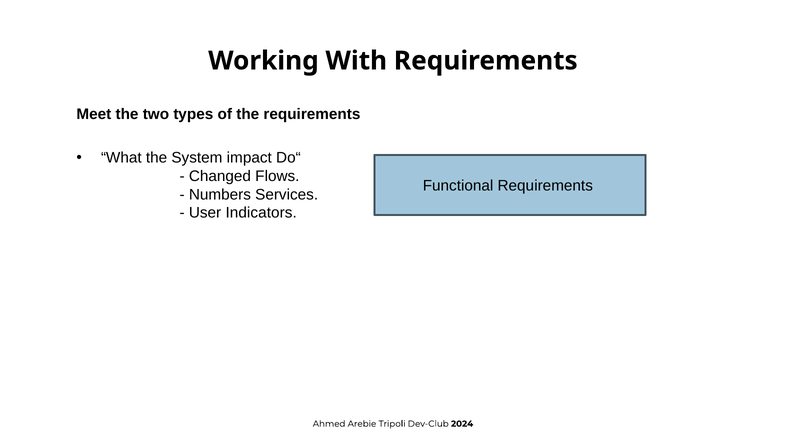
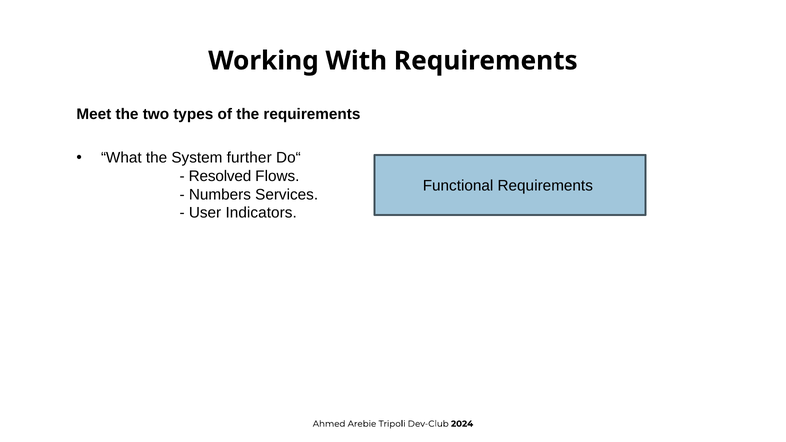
impact: impact -> further
Changed: Changed -> Resolved
